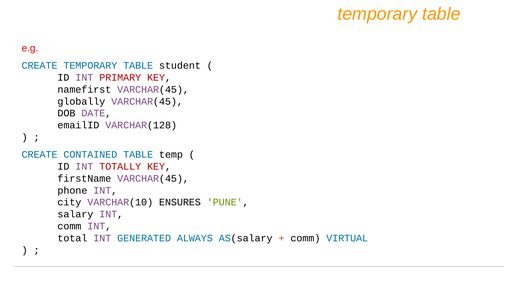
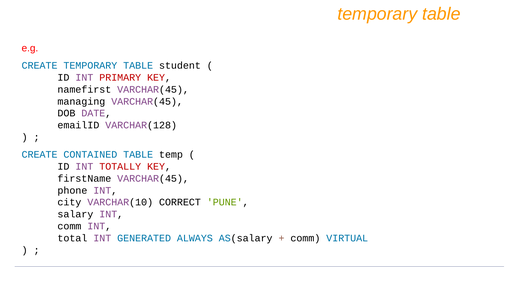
globally: globally -> managing
ENSURES: ENSURES -> CORRECT
